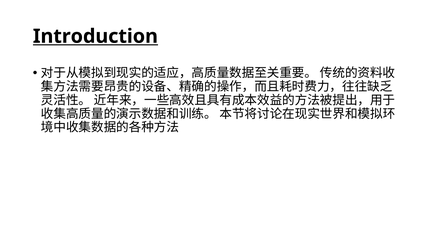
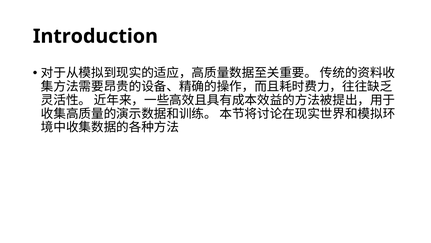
Introduction underline: present -> none
